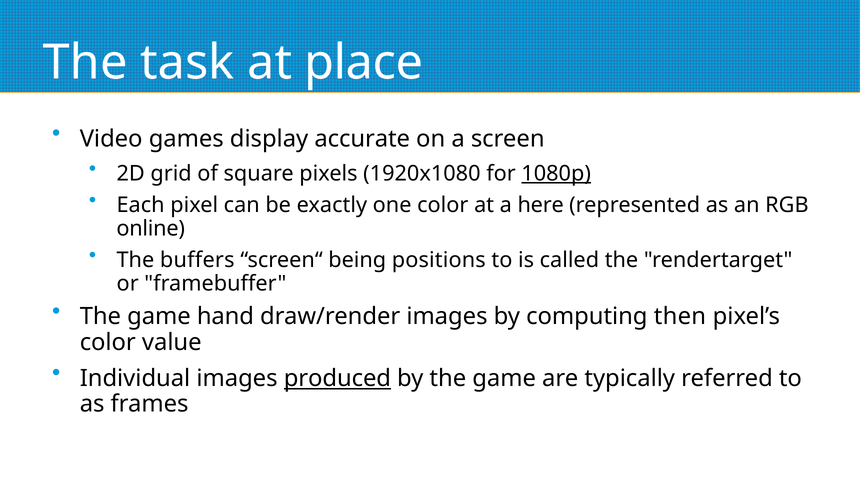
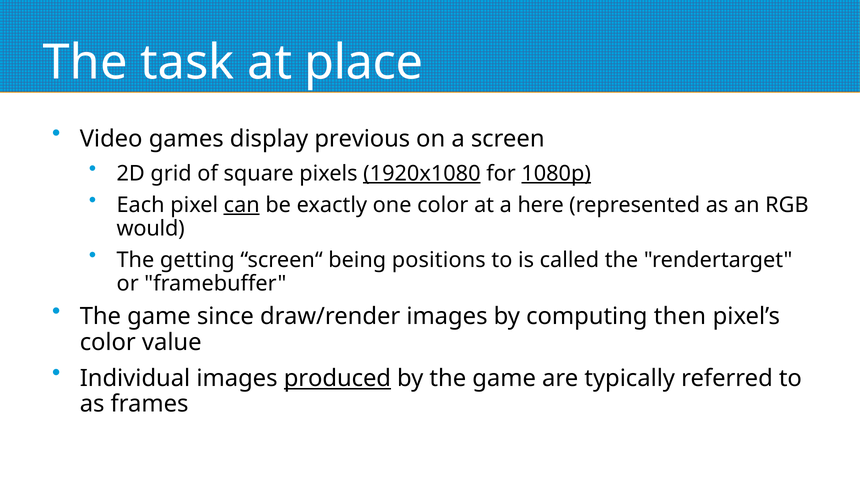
accurate: accurate -> previous
1920x1080 underline: none -> present
can underline: none -> present
online: online -> would
buffers: buffers -> getting
hand: hand -> since
